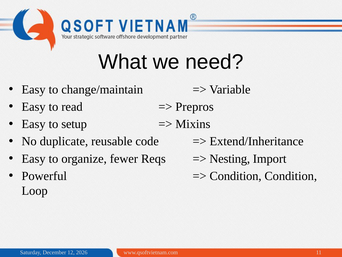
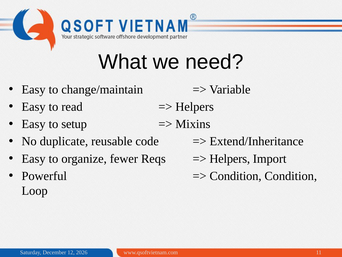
Prepros at (195, 107): Prepros -> Helpers
Nesting at (230, 158): Nesting -> Helpers
